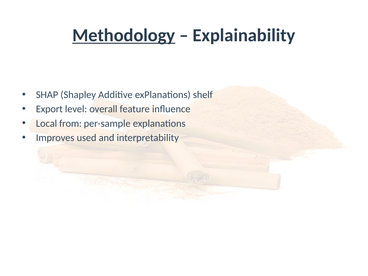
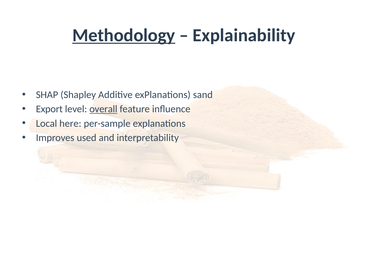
shelf: shelf -> sand
overall underline: none -> present
from: from -> here
